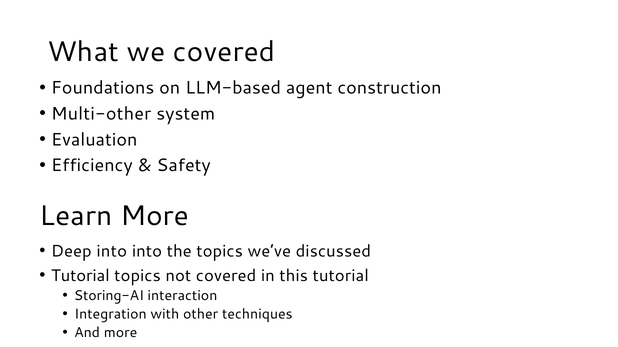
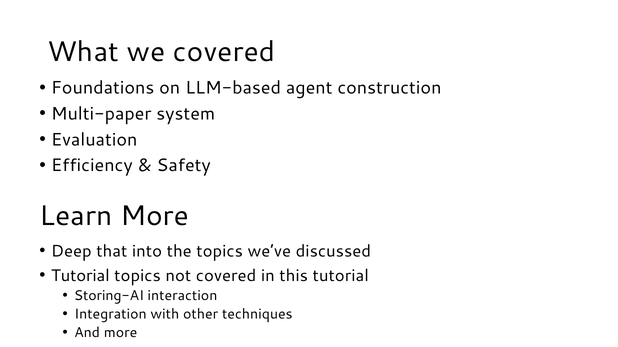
Multi-other: Multi-other -> Multi-paper
Deep into: into -> that
